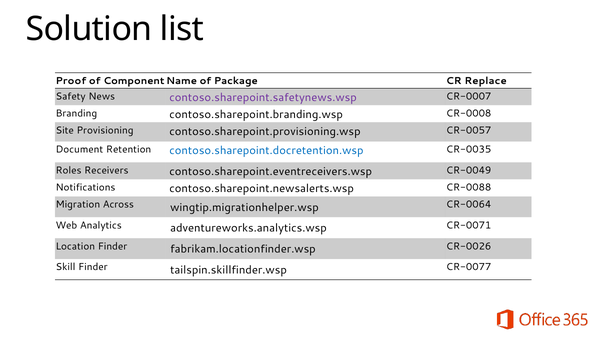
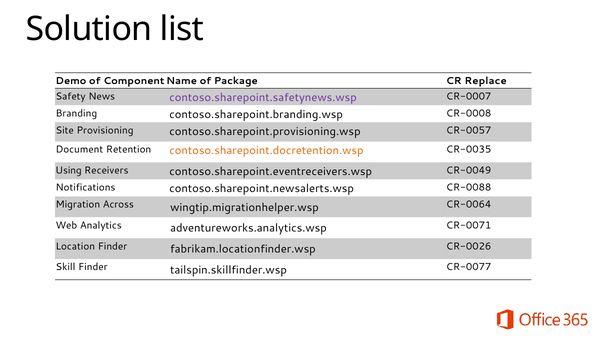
Proof: Proof -> Demo
contoso.sharepoint.docretention.wsp colour: blue -> orange
Roles: Roles -> Using
